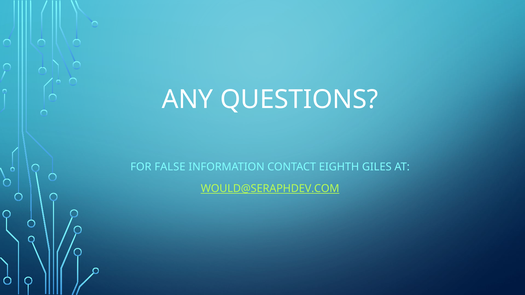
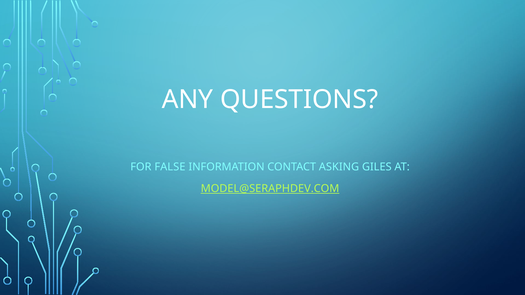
EIGHTH: EIGHTH -> ASKING
WOULD@SERAPHDEV.COM: WOULD@SERAPHDEV.COM -> MODEL@SERAPHDEV.COM
